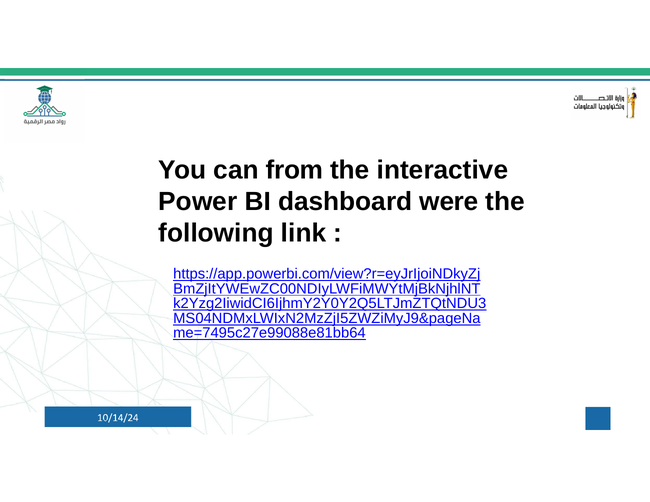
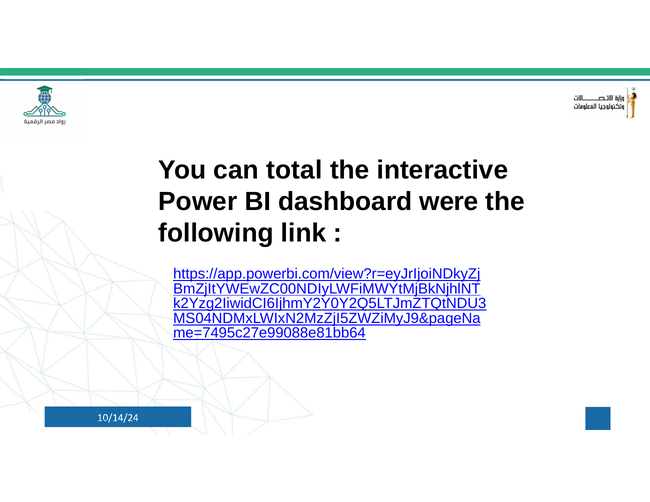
from: from -> total
